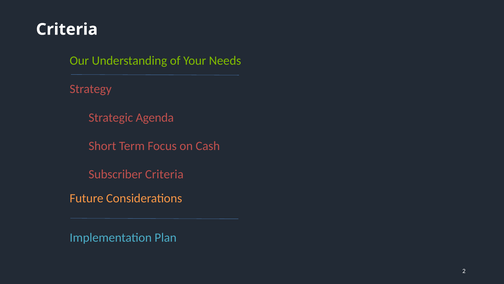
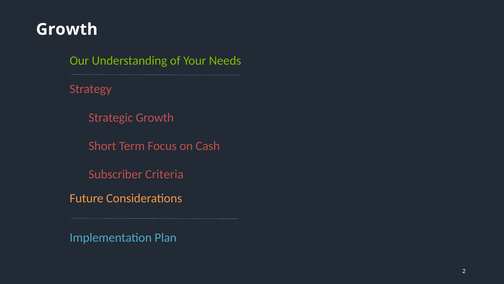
Criteria at (67, 29): Criteria -> Growth
Strategic Agenda: Agenda -> Growth
